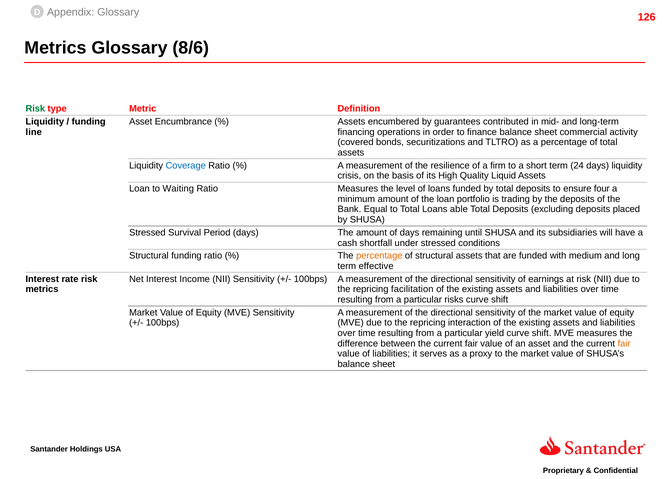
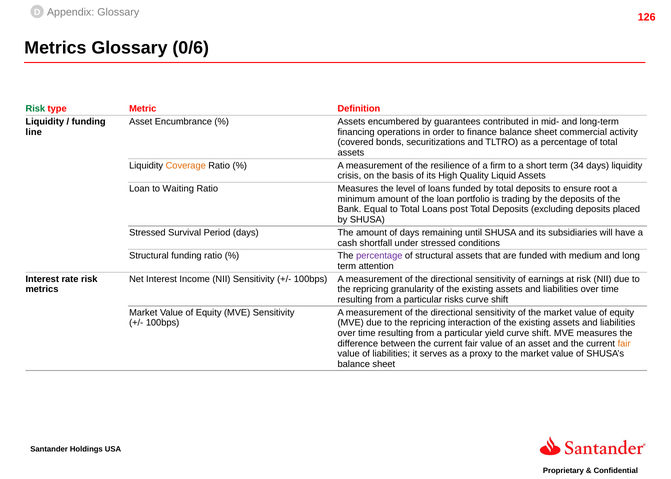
8/6: 8/6 -> 0/6
Coverage colour: blue -> orange
24: 24 -> 34
four: four -> root
able: able -> post
percentage at (379, 256) colour: orange -> purple
effective: effective -> attention
facilitation: facilitation -> granularity
